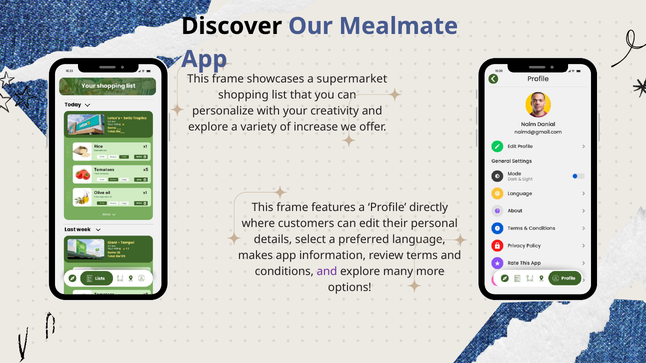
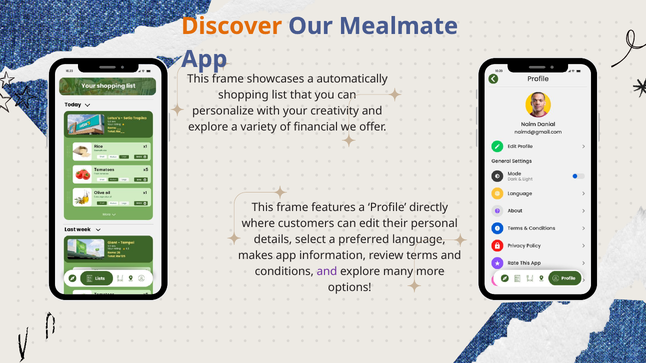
Discover colour: black -> orange
supermarket: supermarket -> automatically
increase: increase -> financial
